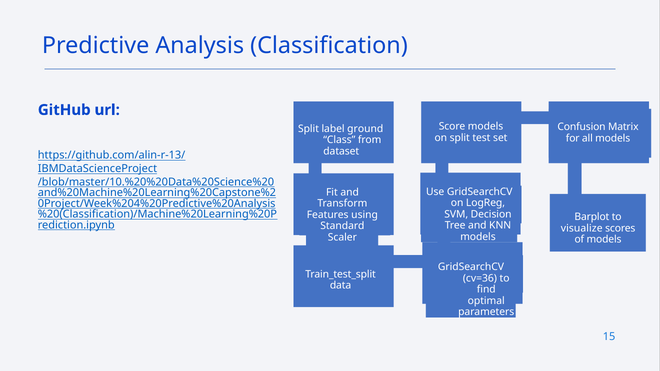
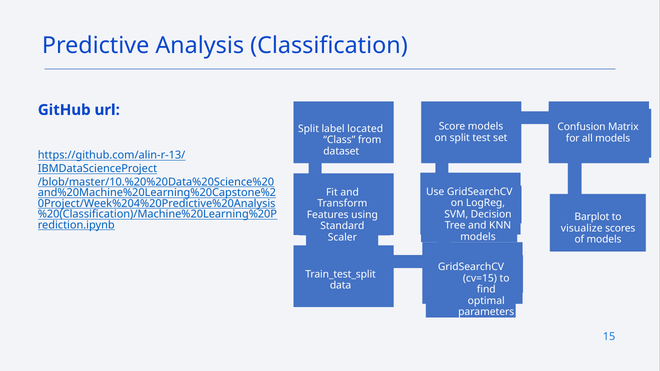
ground: ground -> located
cv=36: cv=36 -> cv=15
